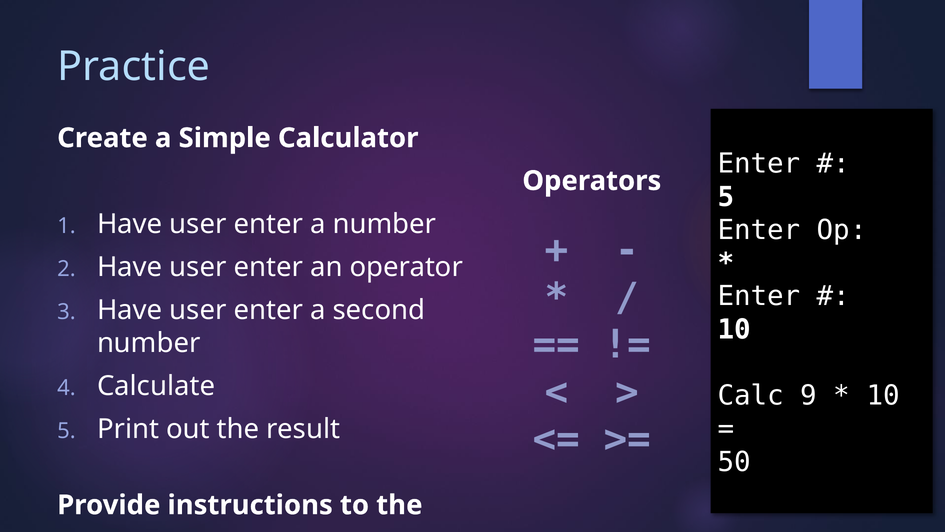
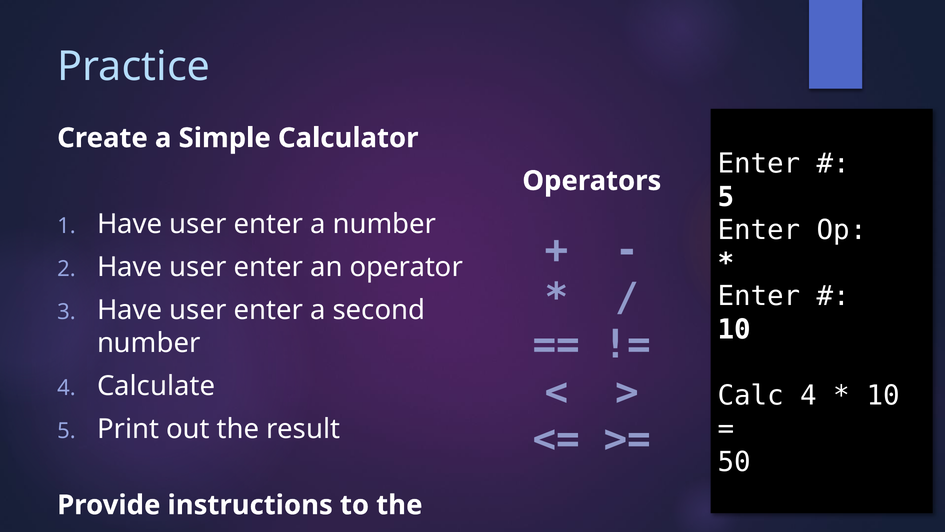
Calc 9: 9 -> 4
